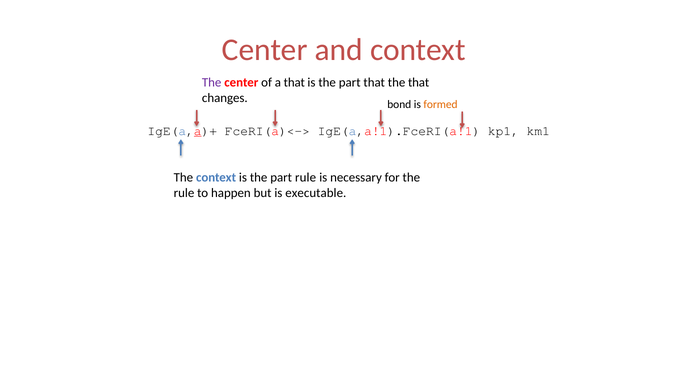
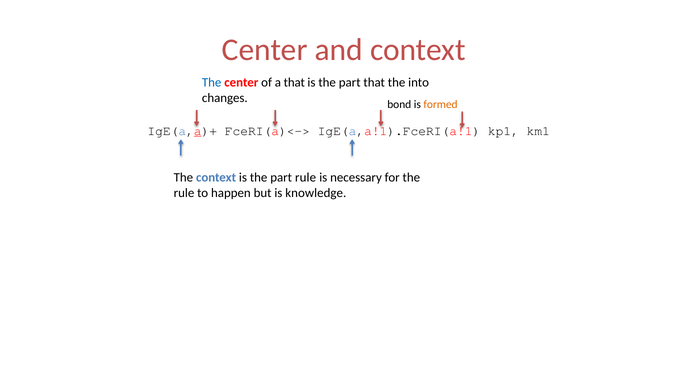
The at (212, 82) colour: purple -> blue
the that: that -> into
executable: executable -> knowledge
